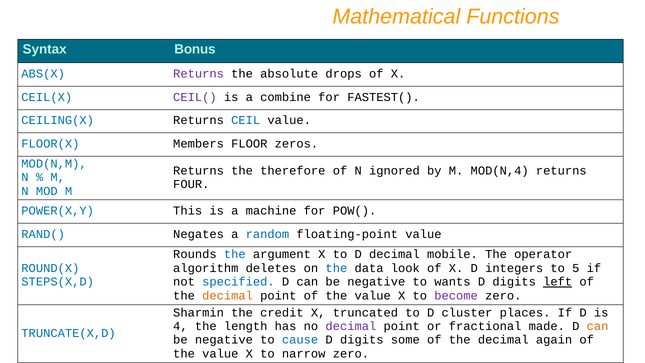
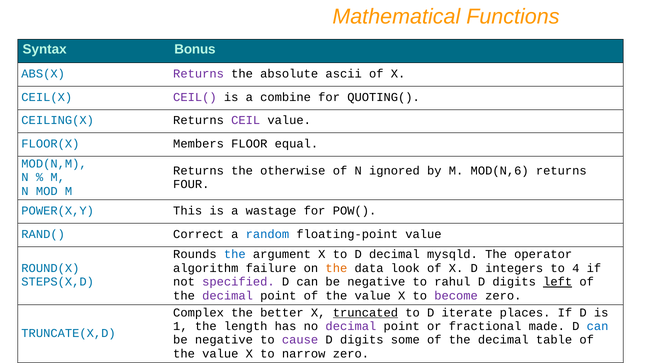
drops: drops -> ascii
FASTEST(: FASTEST( -> QUOTING(
CEIL colour: blue -> purple
zeros: zeros -> equal
therefore: therefore -> otherwise
MOD(N,4: MOD(N,4 -> MOD(N,6
machine: machine -> wastage
Negates: Negates -> Correct
mobile: mobile -> mysqld
deletes: deletes -> failure
the at (336, 268) colour: blue -> orange
5: 5 -> 4
specified colour: blue -> purple
wants: wants -> rahul
decimal at (228, 295) colour: orange -> purple
Sharmin: Sharmin -> Complex
credit: credit -> better
truncated underline: none -> present
cluster: cluster -> iterate
4: 4 -> 1
can at (598, 326) colour: orange -> blue
cause colour: blue -> purple
again: again -> table
